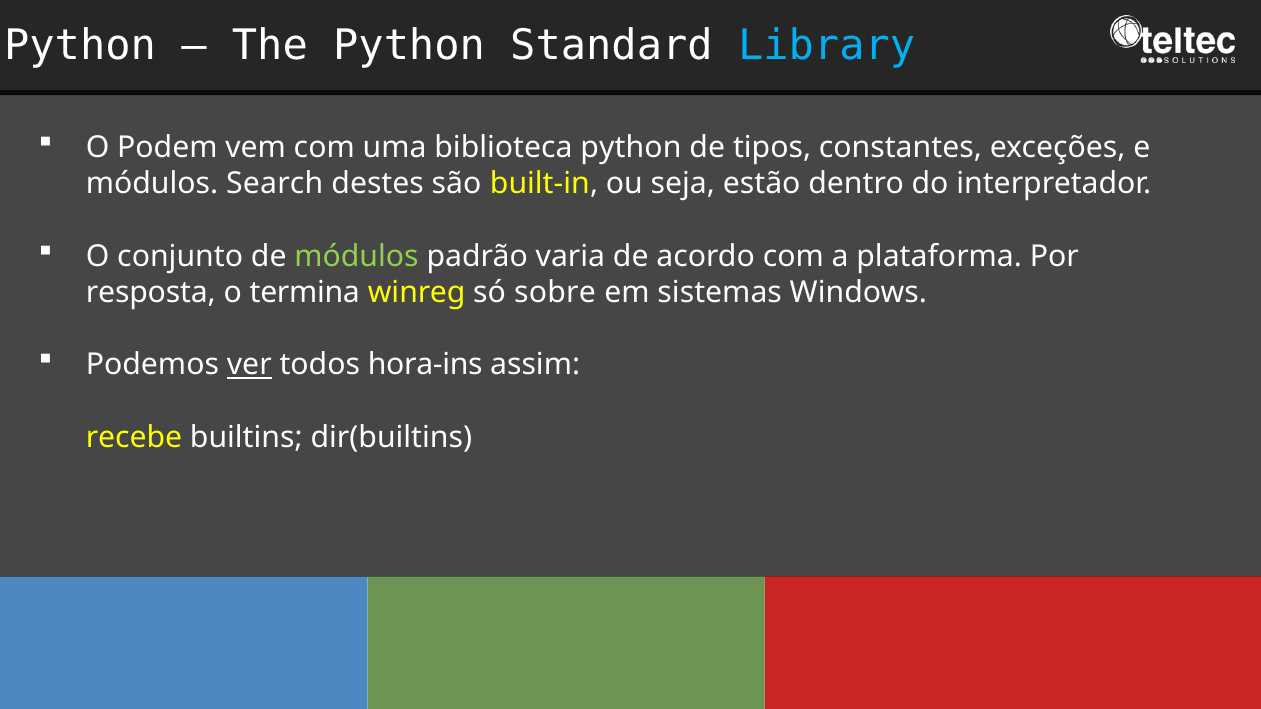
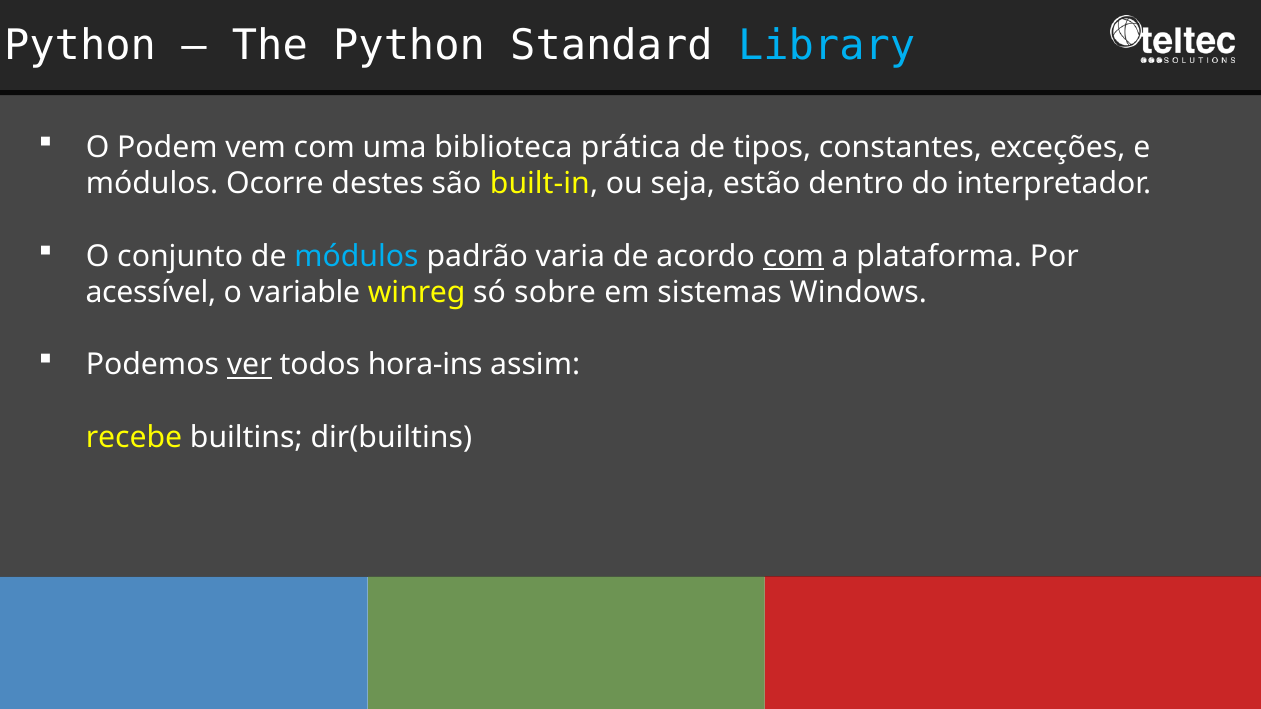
biblioteca python: python -> prática
Search: Search -> Ocorre
módulos at (357, 256) colour: light green -> light blue
com at (793, 256) underline: none -> present
resposta: resposta -> acessível
termina: termina -> variable
